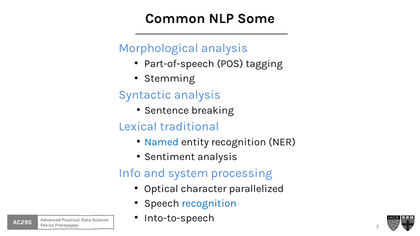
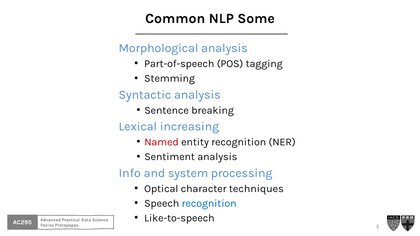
traditional: traditional -> increasing
Named colour: blue -> red
parallelized: parallelized -> techniques
Into-to-speech: Into-to-speech -> Like-to-speech
